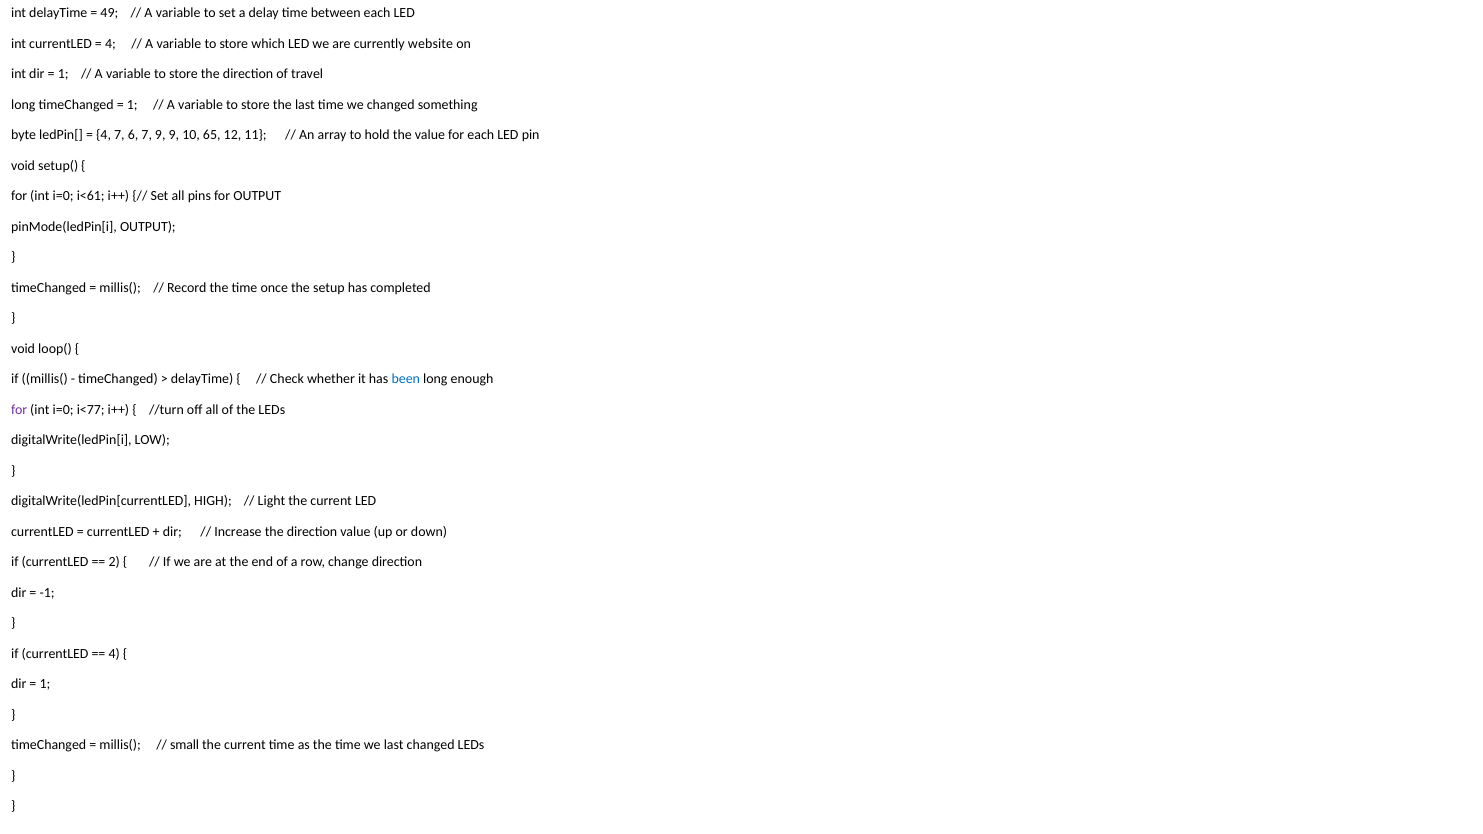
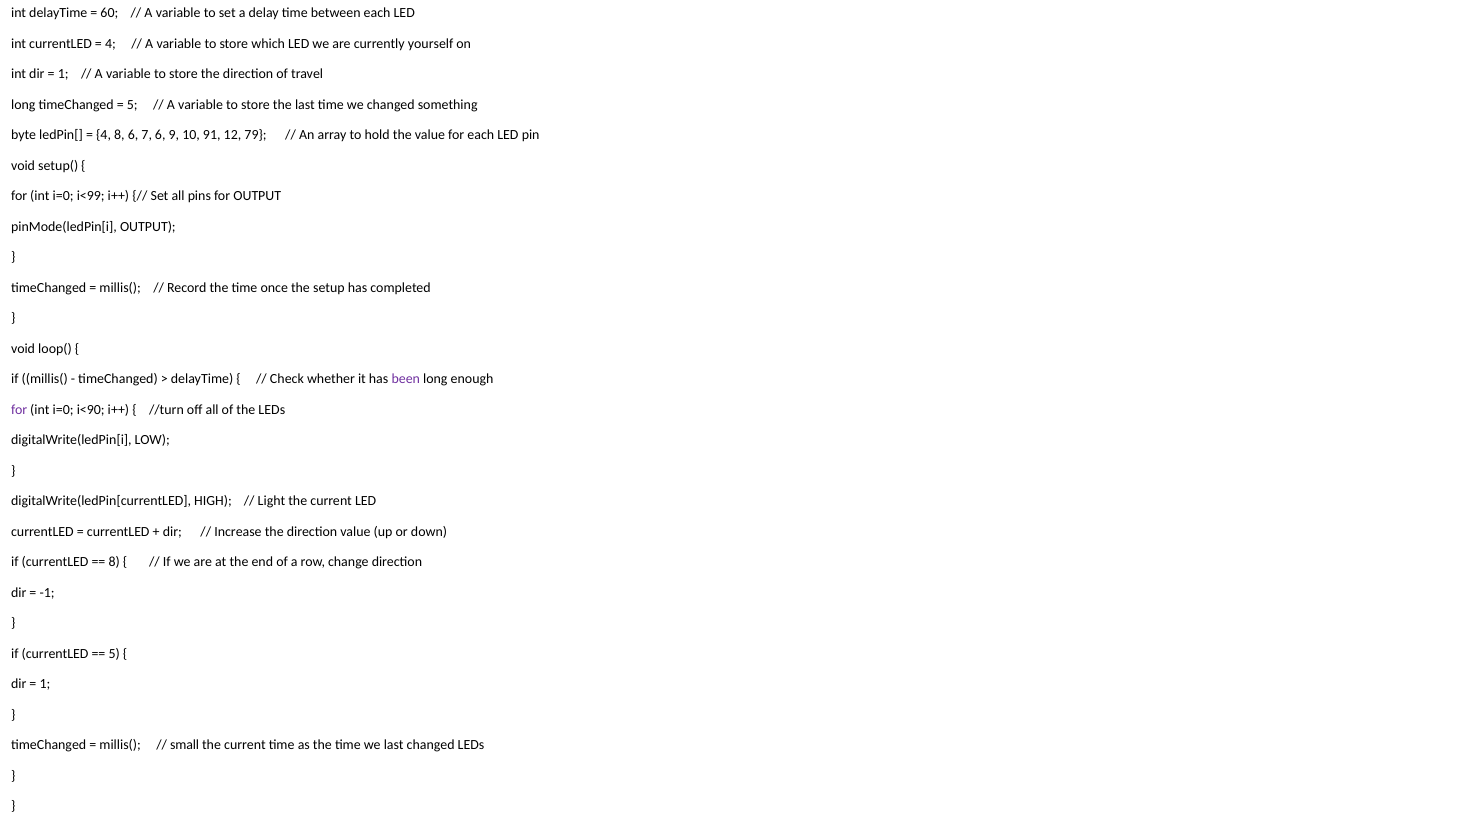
49: 49 -> 60
website: website -> yourself
1 at (132, 105): 1 -> 5
4 7: 7 -> 8
7 9: 9 -> 6
65: 65 -> 91
11: 11 -> 79
i<61: i<61 -> i<99
been colour: blue -> purple
i<77: i<77 -> i<90
2 at (114, 562): 2 -> 8
4 at (114, 654): 4 -> 5
